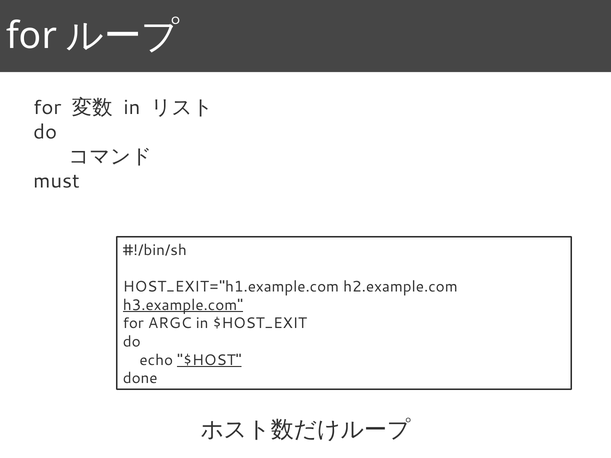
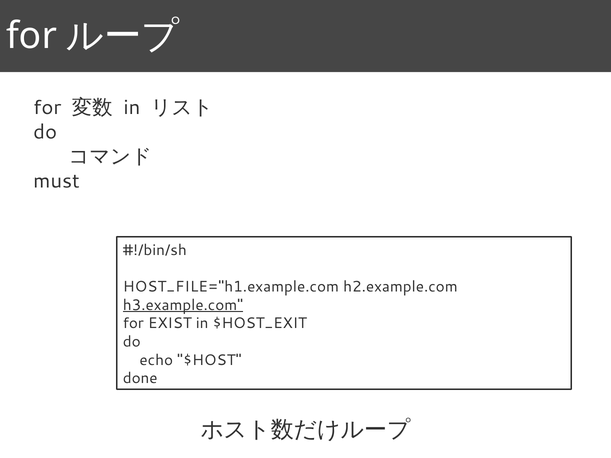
HOST_EXIT="h1.example.com: HOST_EXIT="h1.example.com -> HOST_FILE="h1.example.com
ARGC: ARGC -> EXIST
$HOST underline: present -> none
